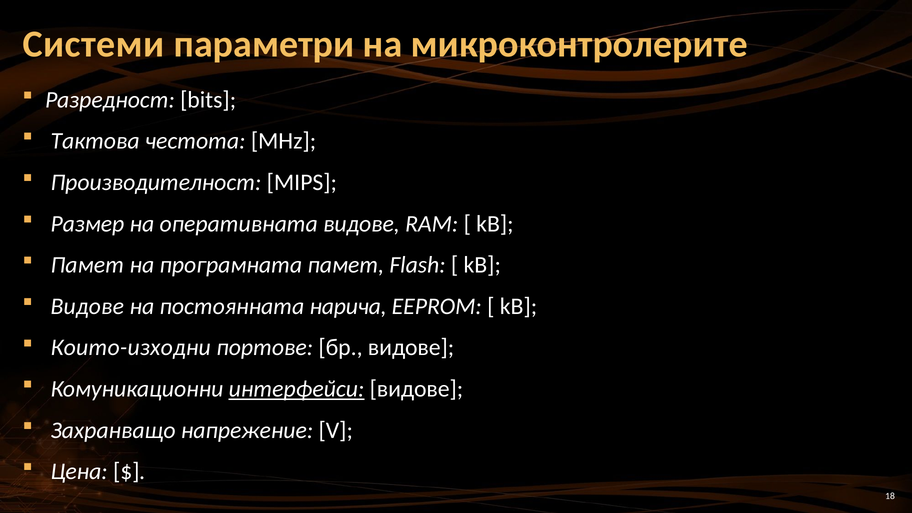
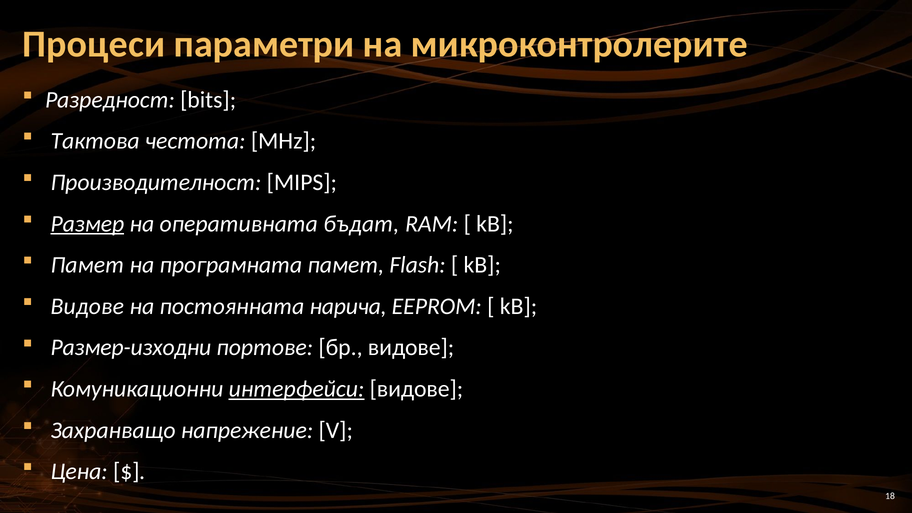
Системи: Системи -> Процеси
Размер underline: none -> present
оперативната видове: видове -> бъдат
Които-изходни: Които-изходни -> Размер-изходни
